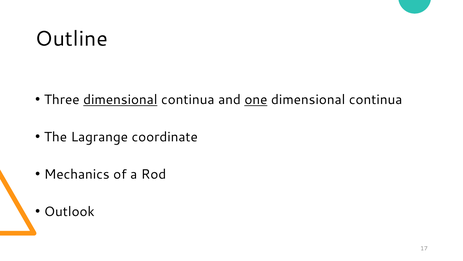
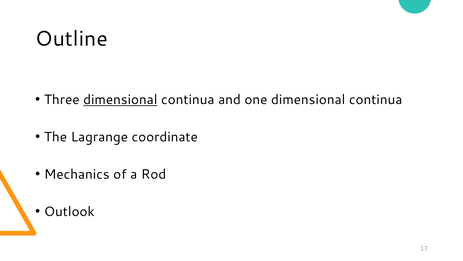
one underline: present -> none
